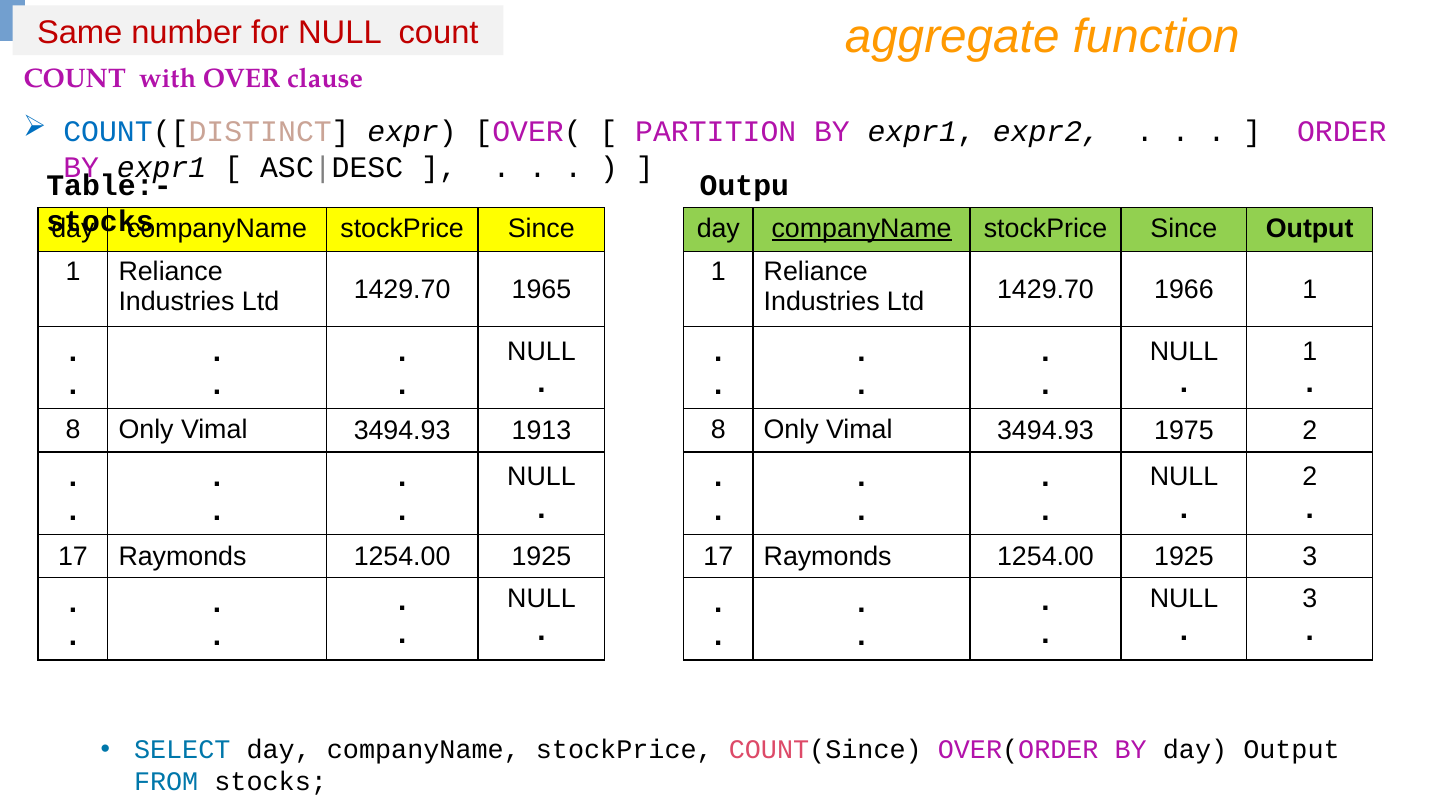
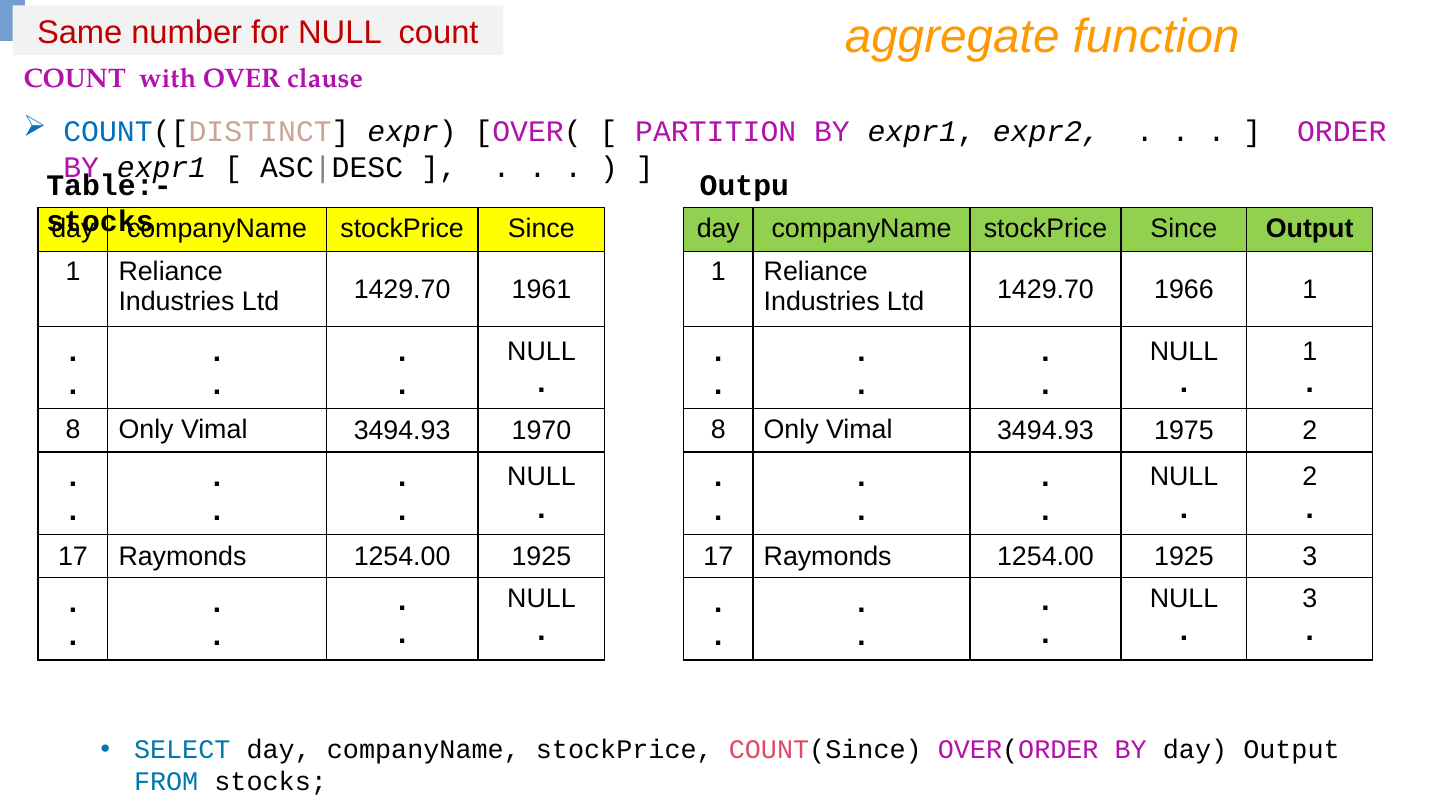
companyName at (862, 229) underline: present -> none
1965: 1965 -> 1961
1913: 1913 -> 1970
